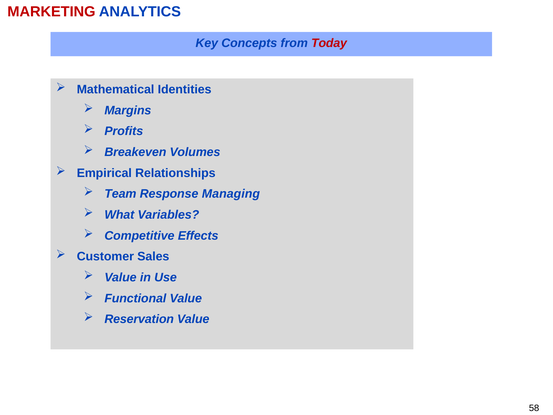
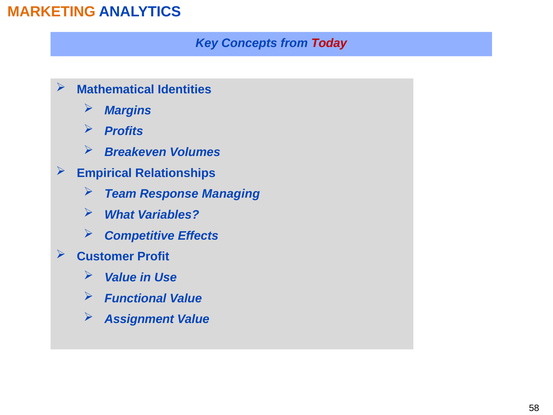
MARKETING colour: red -> orange
Sales: Sales -> Profit
Reservation: Reservation -> Assignment
